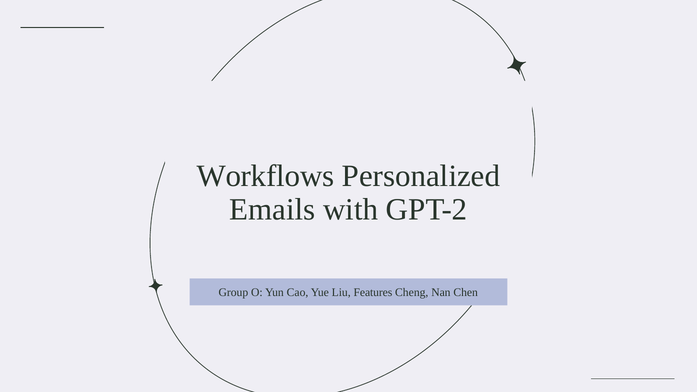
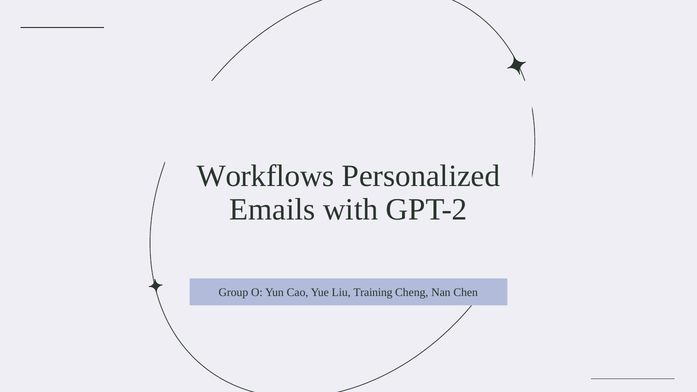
Features: Features -> Training
